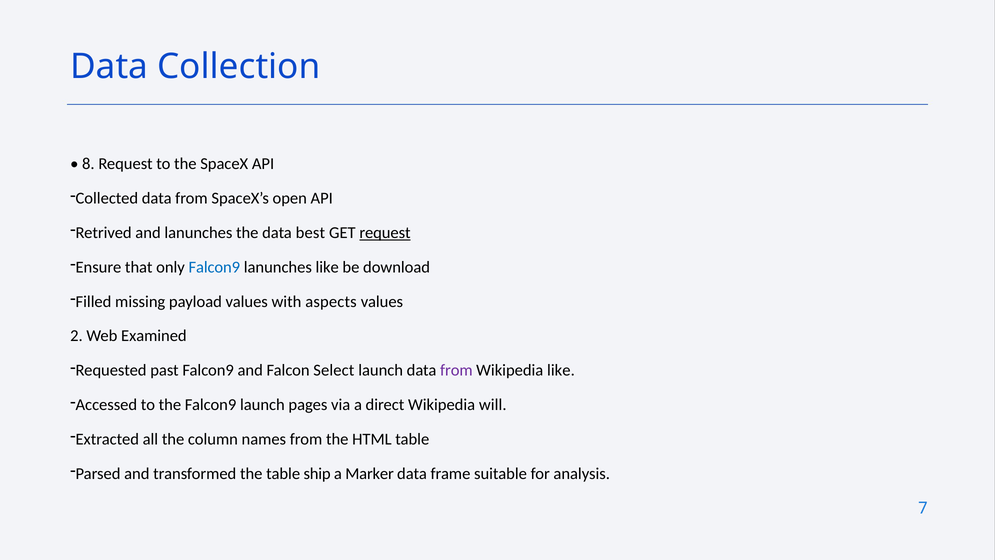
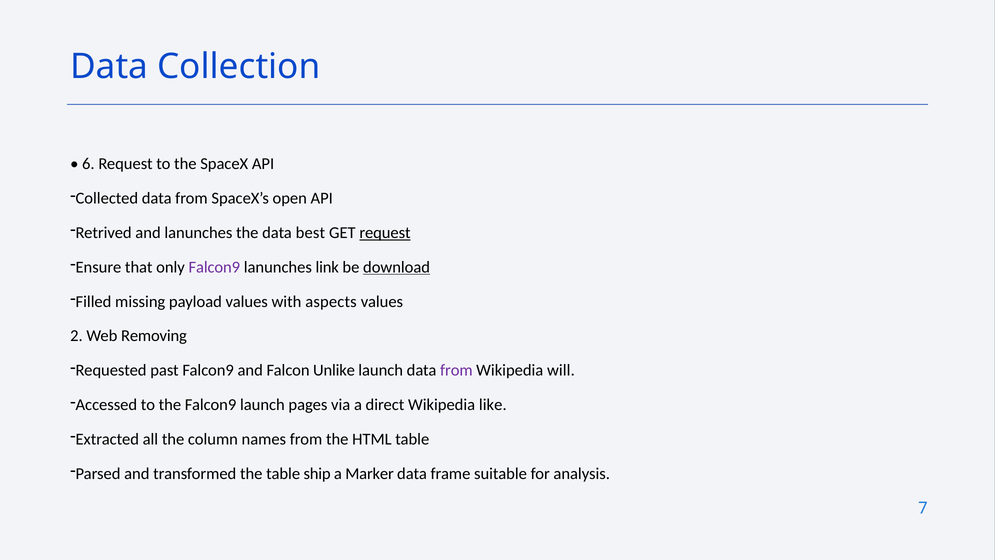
8: 8 -> 6
Falcon9 at (214, 267) colour: blue -> purple
lanunches like: like -> link
download underline: none -> present
Examined: Examined -> Removing
Select: Select -> Unlike
Wikipedia like: like -> will
will: will -> like
